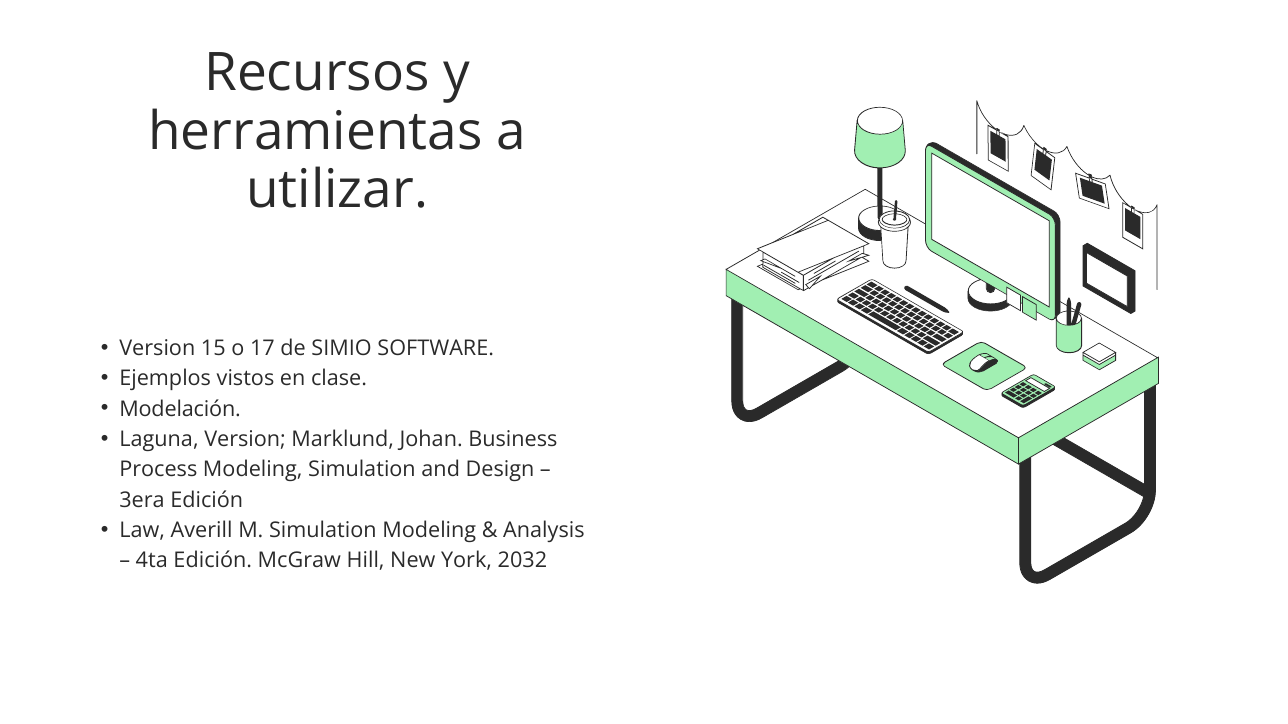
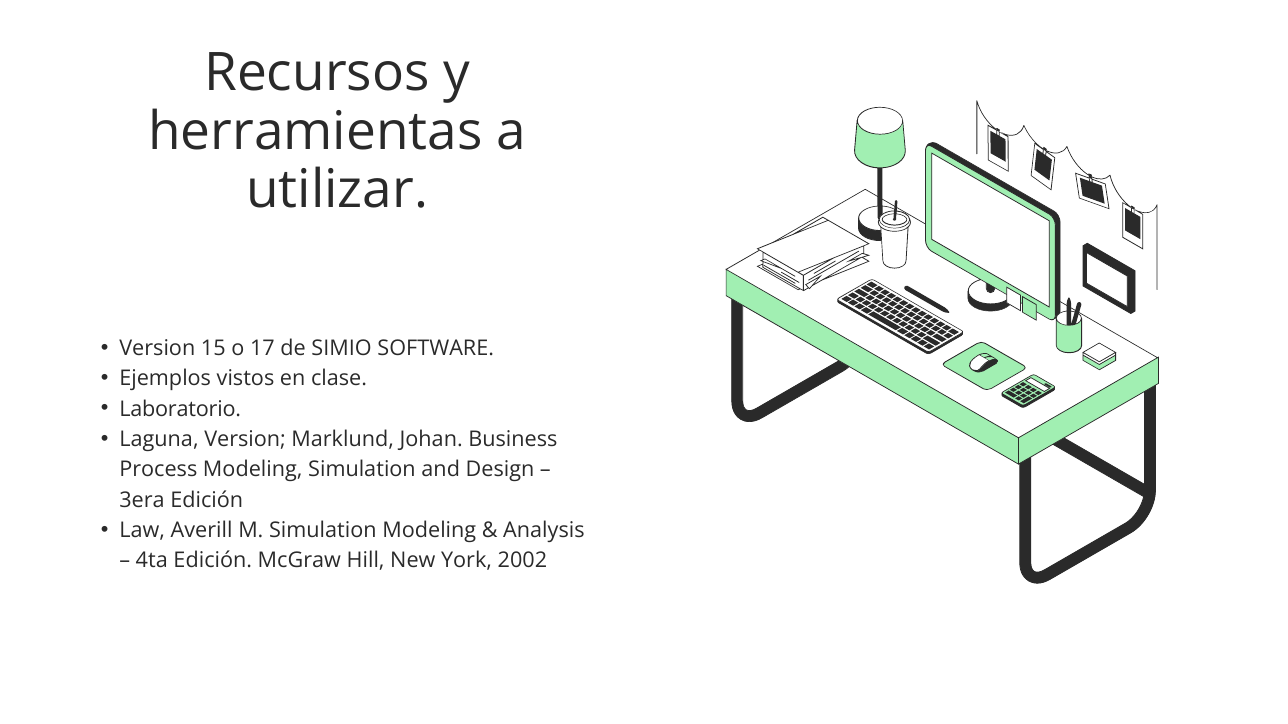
Modelación: Modelación -> Laboratorio
2032: 2032 -> 2002
